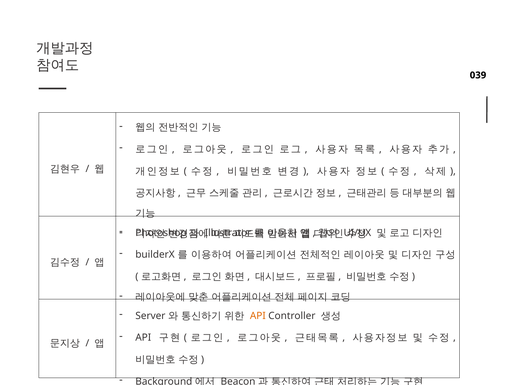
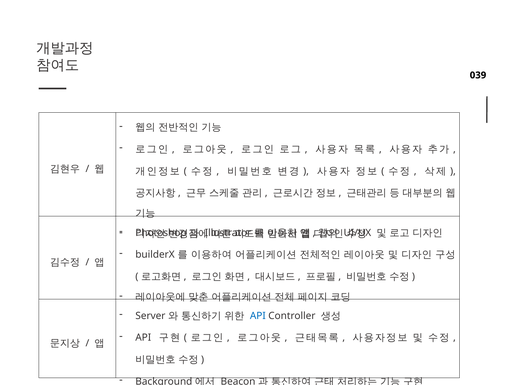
API at (258, 316) colour: orange -> blue
